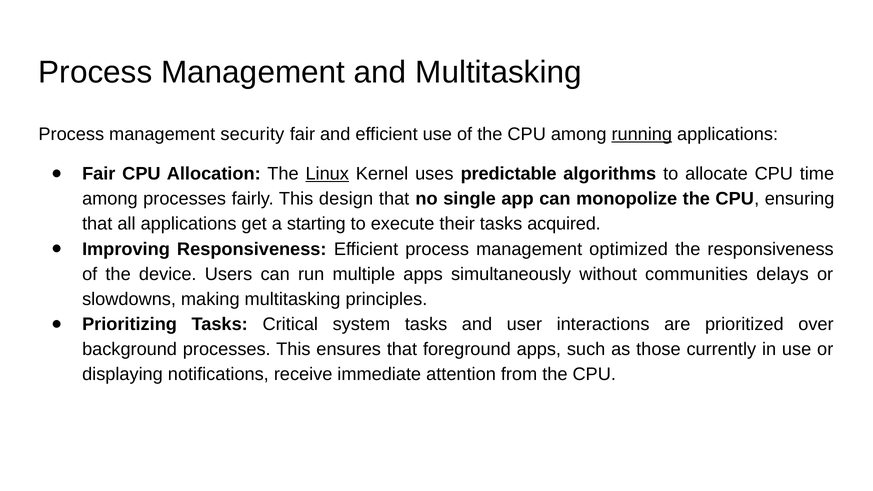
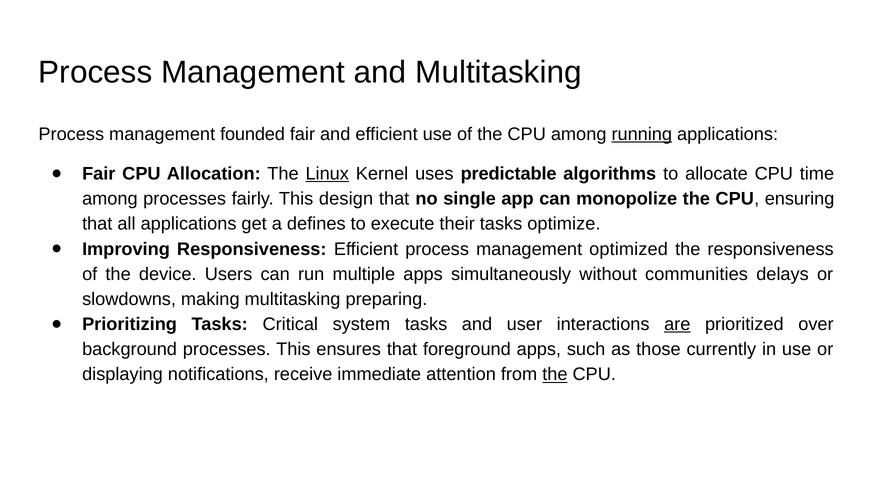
security: security -> founded
starting: starting -> defines
acquired: acquired -> optimize
principles: principles -> preparing
are underline: none -> present
the at (555, 375) underline: none -> present
